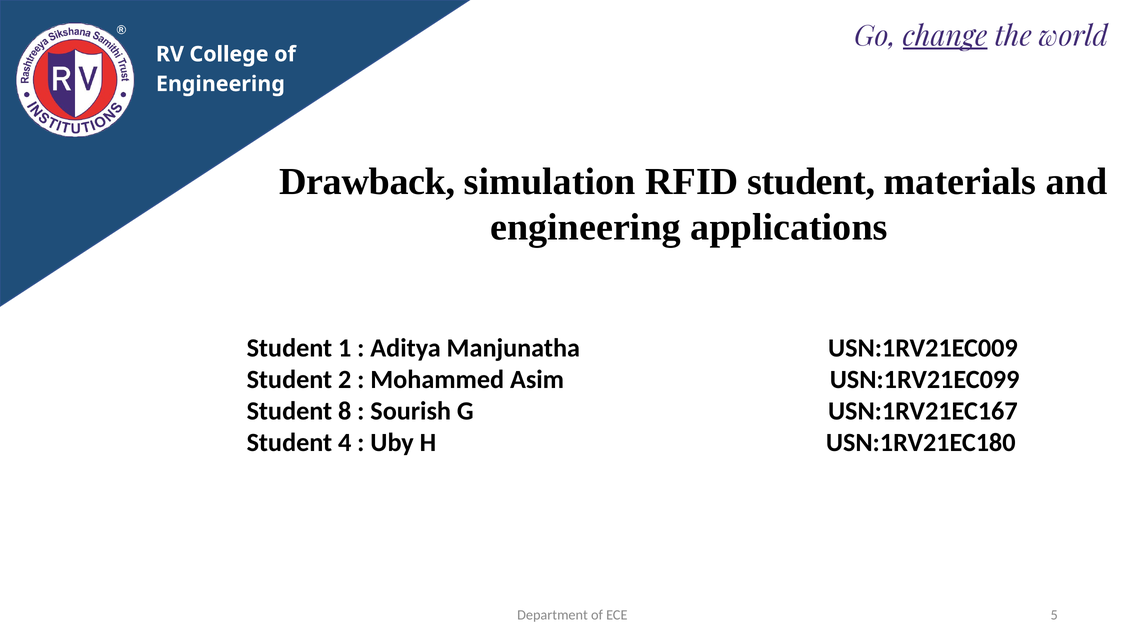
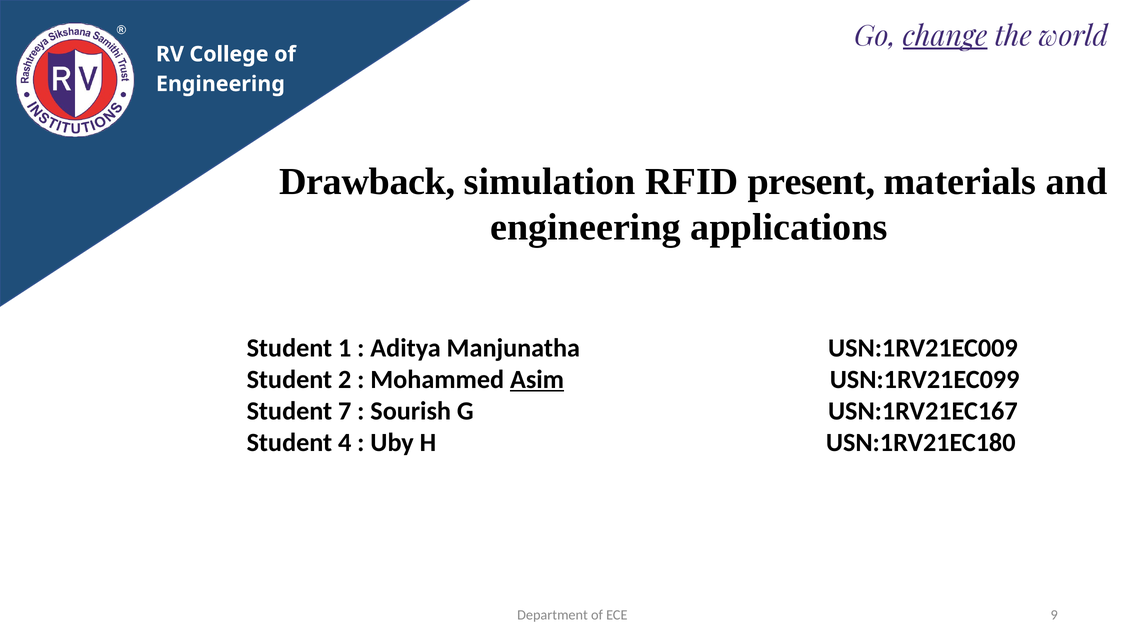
RFID student: student -> present
Asim underline: none -> present
8: 8 -> 7
5: 5 -> 9
